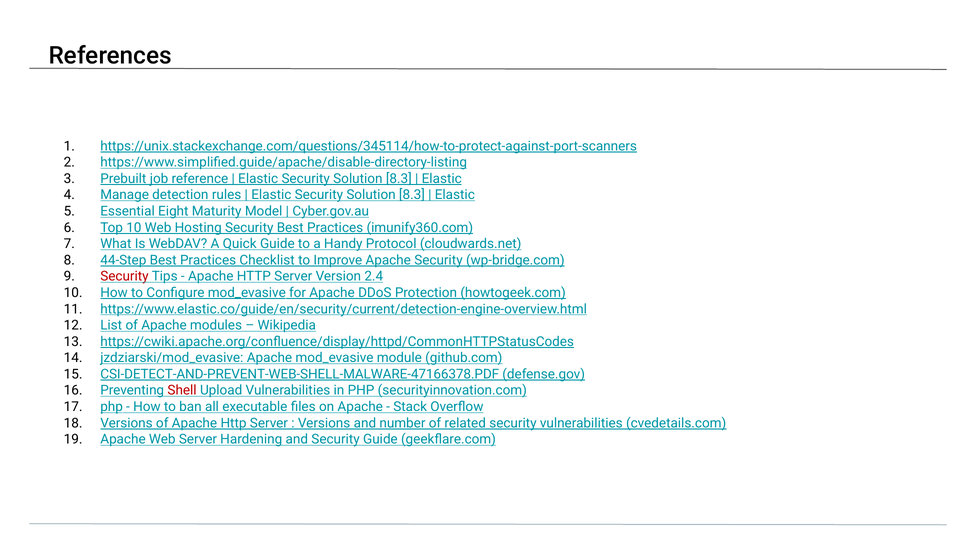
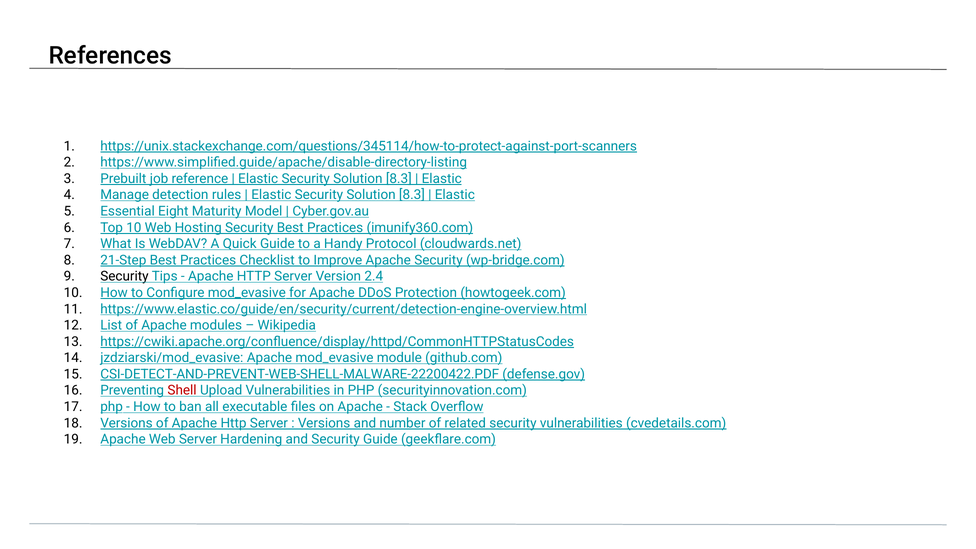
44-Step: 44-Step -> 21-Step
Security at (124, 276) colour: red -> black
CSI-DETECT-AND-PREVENT-WEB-SHELL-MALWARE-47166378.PDF: CSI-DETECT-AND-PREVENT-WEB-SHELL-MALWARE-47166378.PDF -> CSI-DETECT-AND-PREVENT-WEB-SHELL-MALWARE-22200422.PDF
